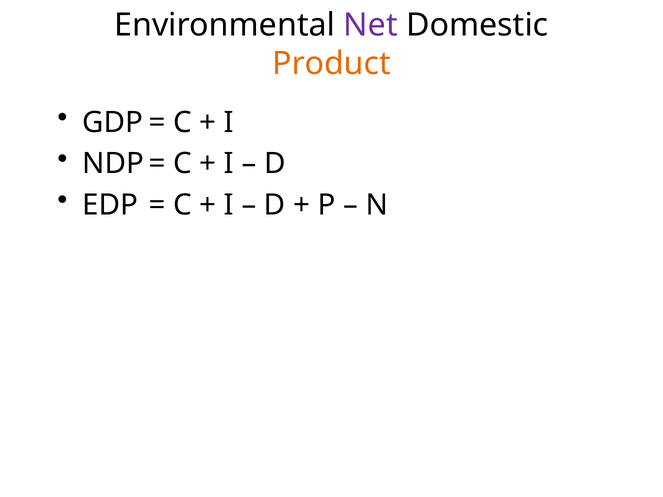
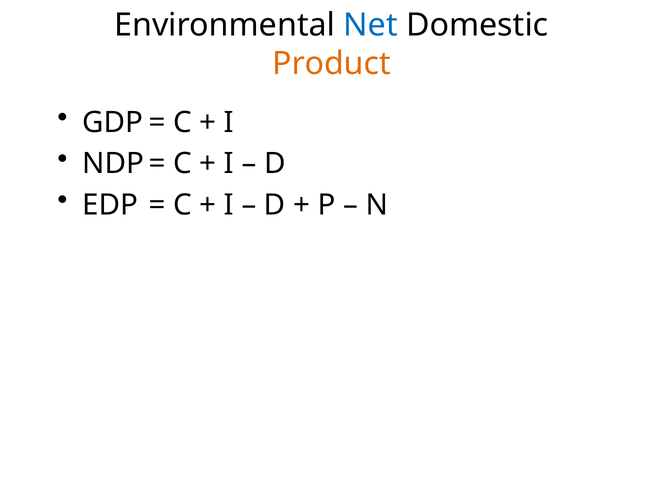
Net colour: purple -> blue
